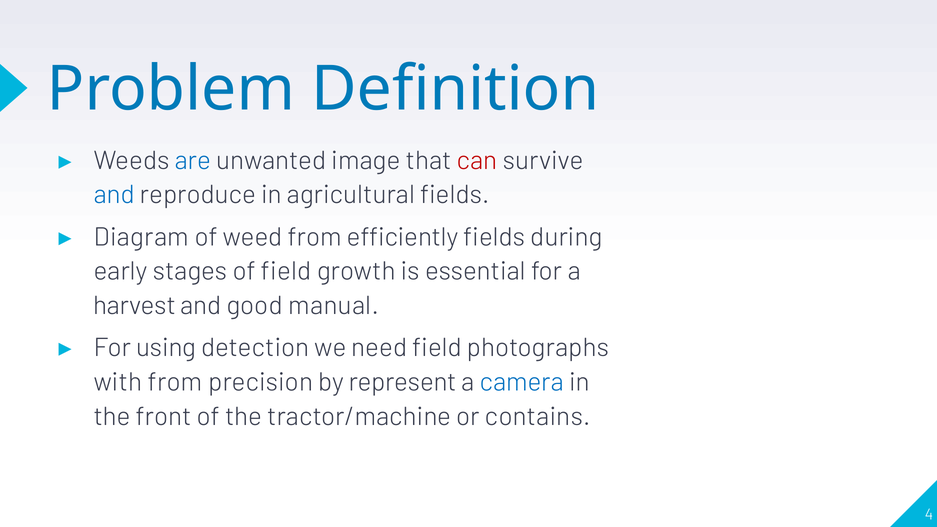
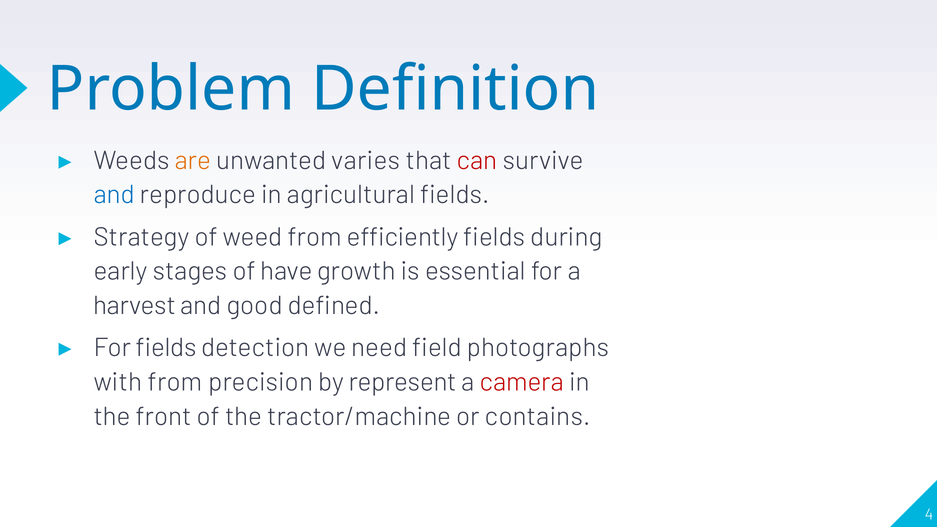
are colour: blue -> orange
image: image -> varies
Diagram: Diagram -> Strategy
of field: field -> have
manual: manual -> defined
For using: using -> fields
camera colour: blue -> red
